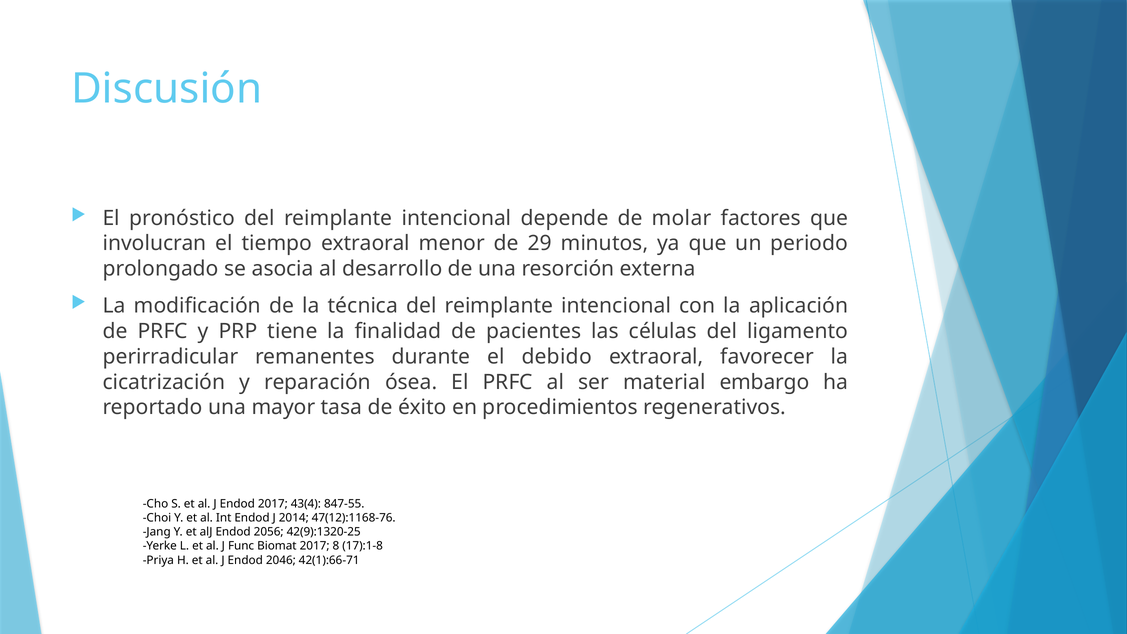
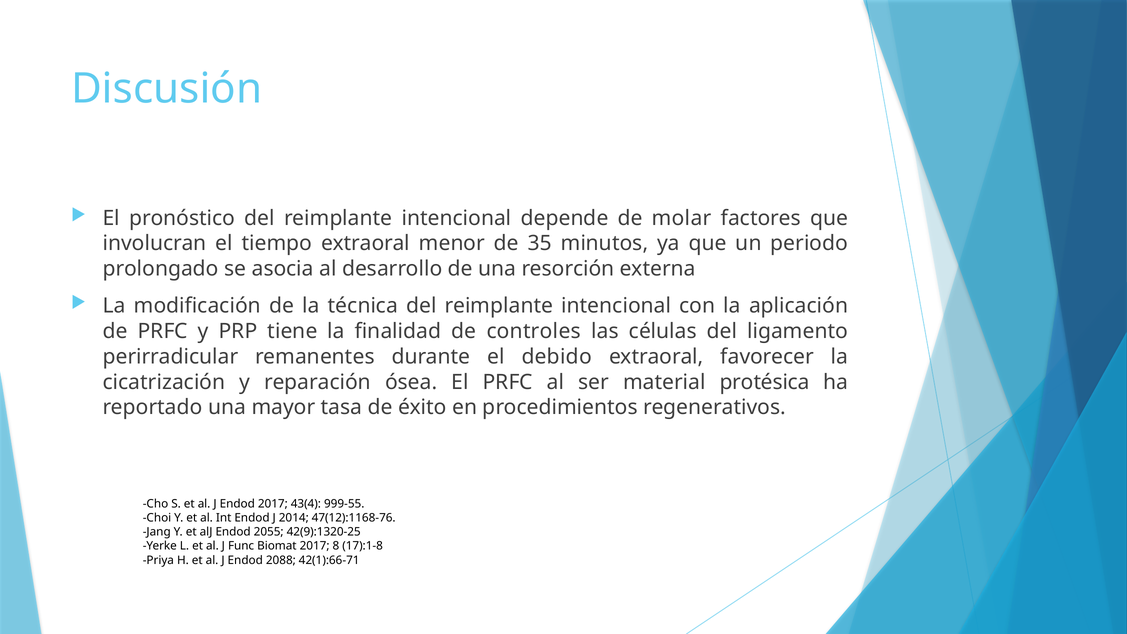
29: 29 -> 35
pacientes: pacientes -> controles
embargo: embargo -> protésica
847-55: 847-55 -> 999-55
2056: 2056 -> 2055
2046: 2046 -> 2088
